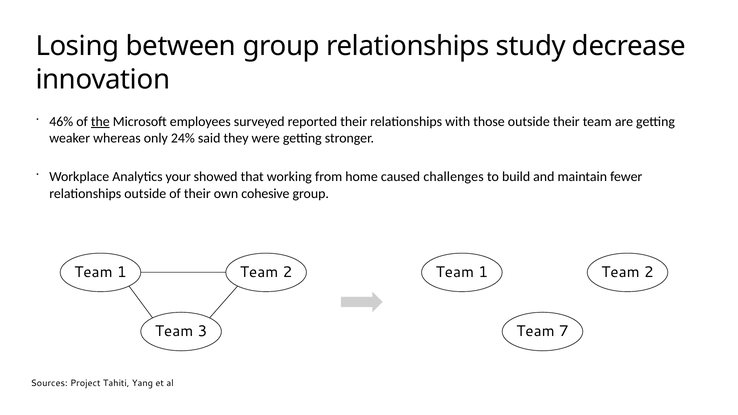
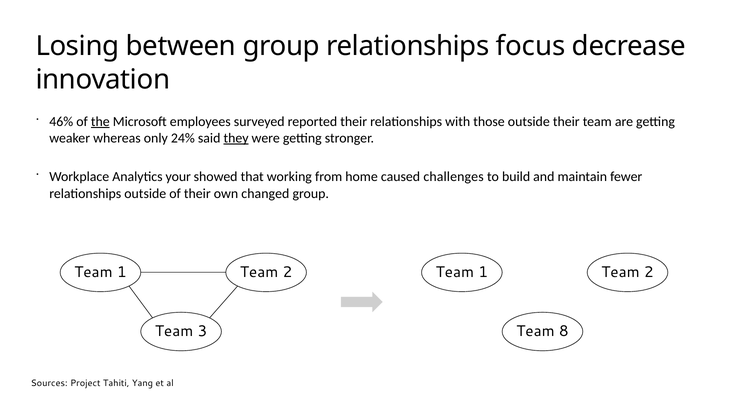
study: study -> focus
they underline: none -> present
cohesive: cohesive -> changed
7: 7 -> 8
